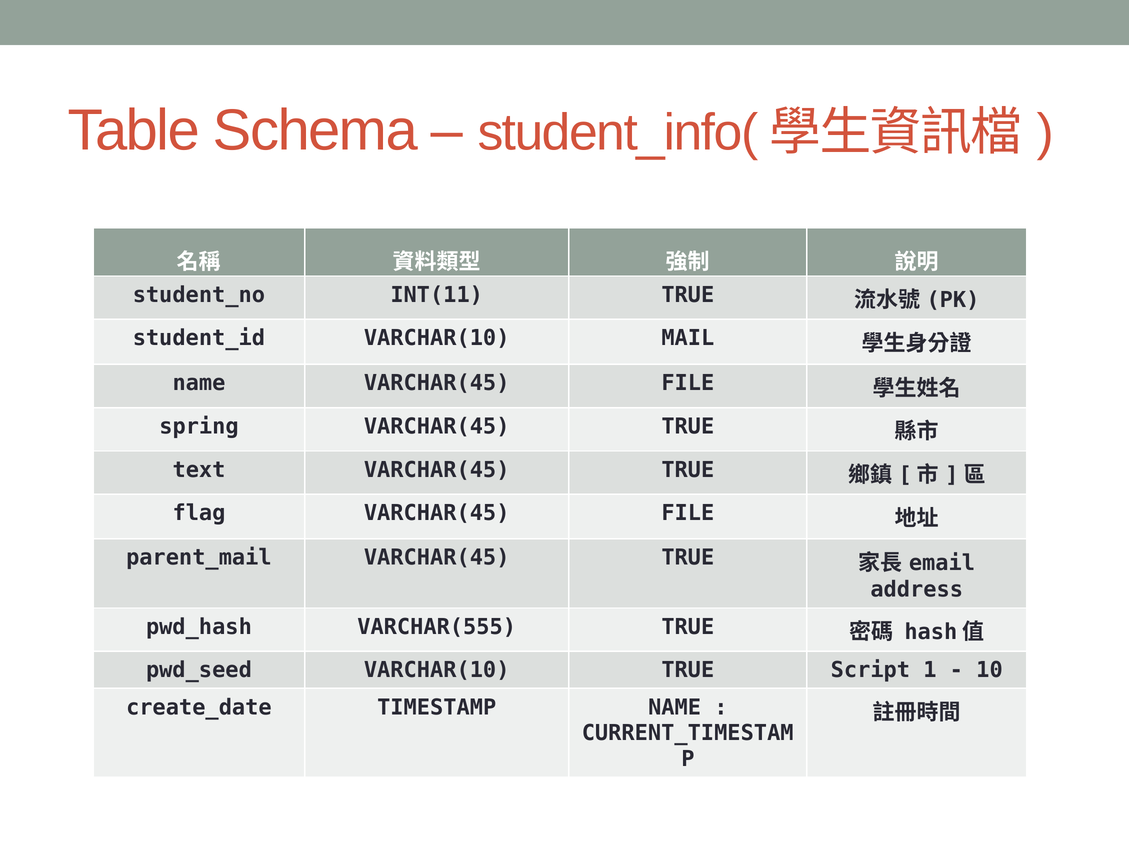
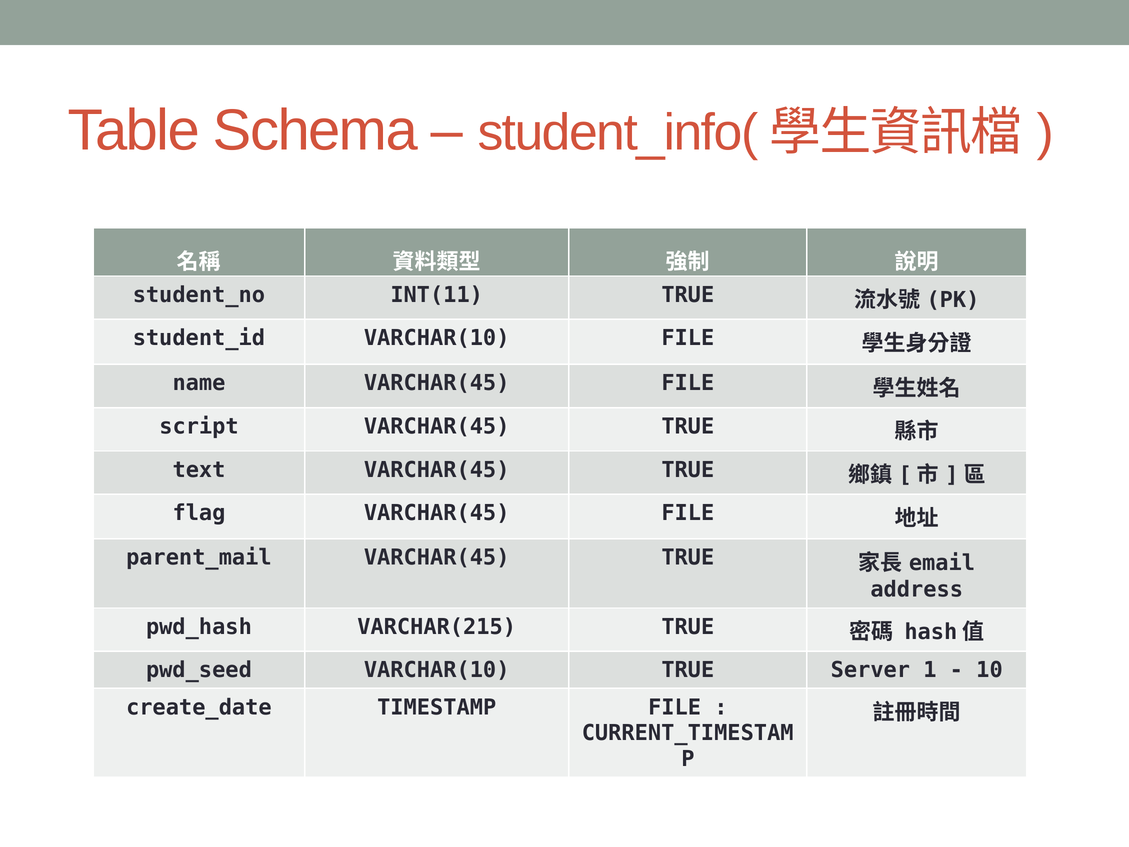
VARCHAR(10 MAIL: MAIL -> FILE
spring: spring -> script
VARCHAR(555: VARCHAR(555 -> VARCHAR(215
Script: Script -> Server
TIMESTAMP NAME: NAME -> FILE
